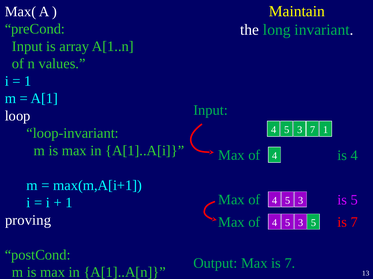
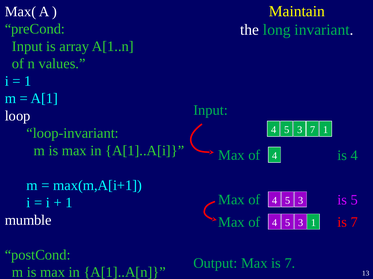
proving: proving -> mumble
3 5: 5 -> 1
